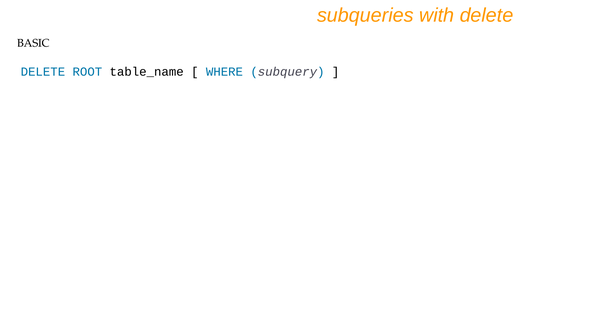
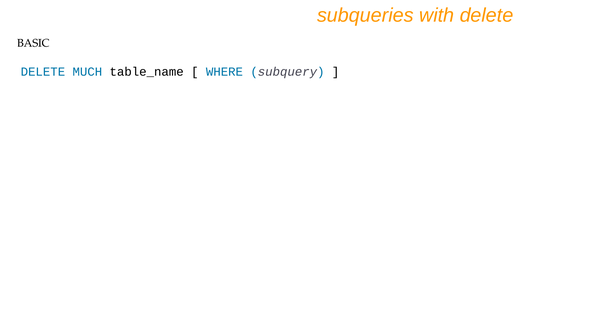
ROOT: ROOT -> MUCH
